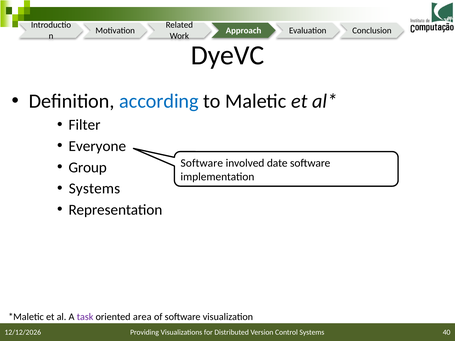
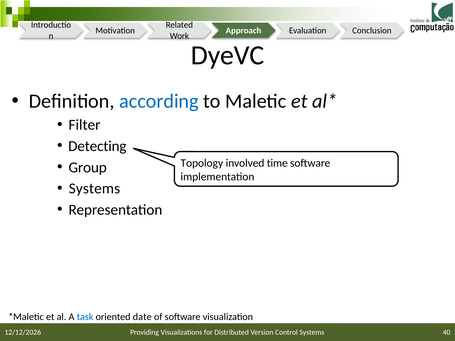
Everyone: Everyone -> Detecting
Software at (202, 163): Software -> Topology
date: date -> time
task colour: purple -> blue
area: area -> date
